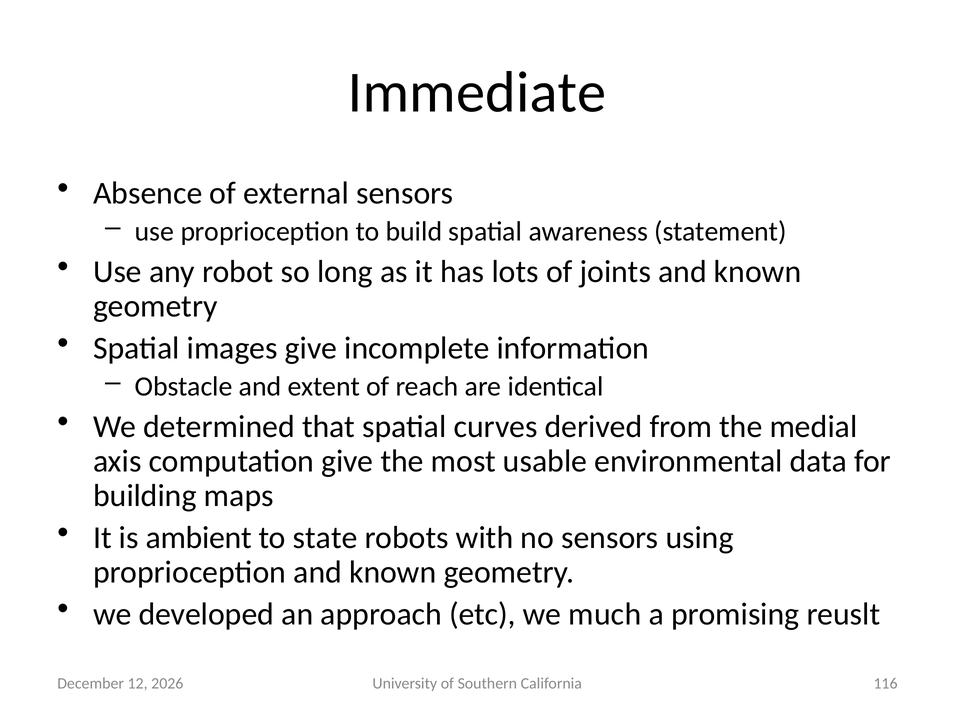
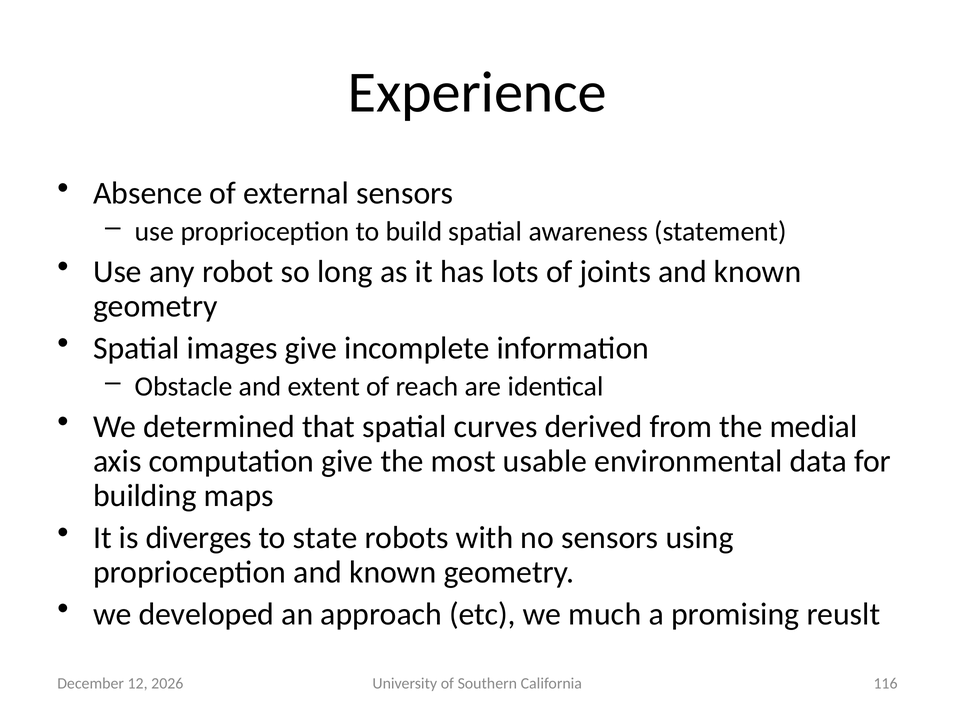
Immediate: Immediate -> Experience
ambient: ambient -> diverges
